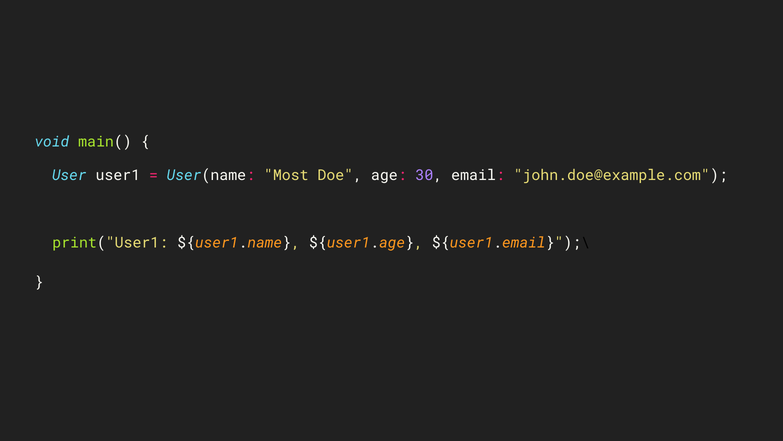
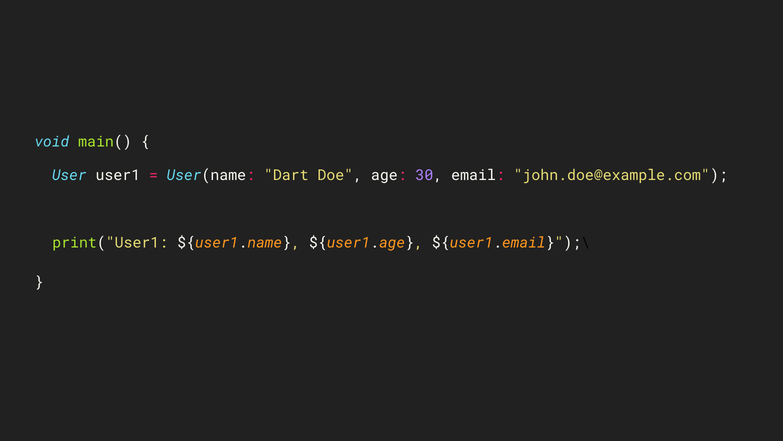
Most: Most -> Dart
